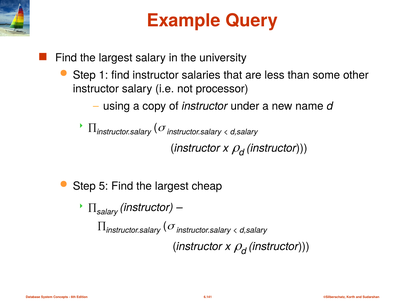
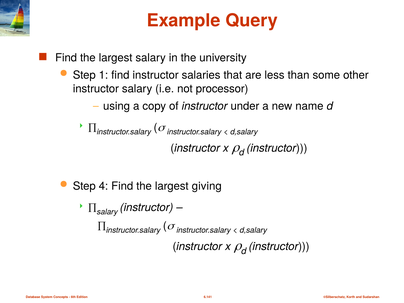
5: 5 -> 4
cheap: cheap -> giving
